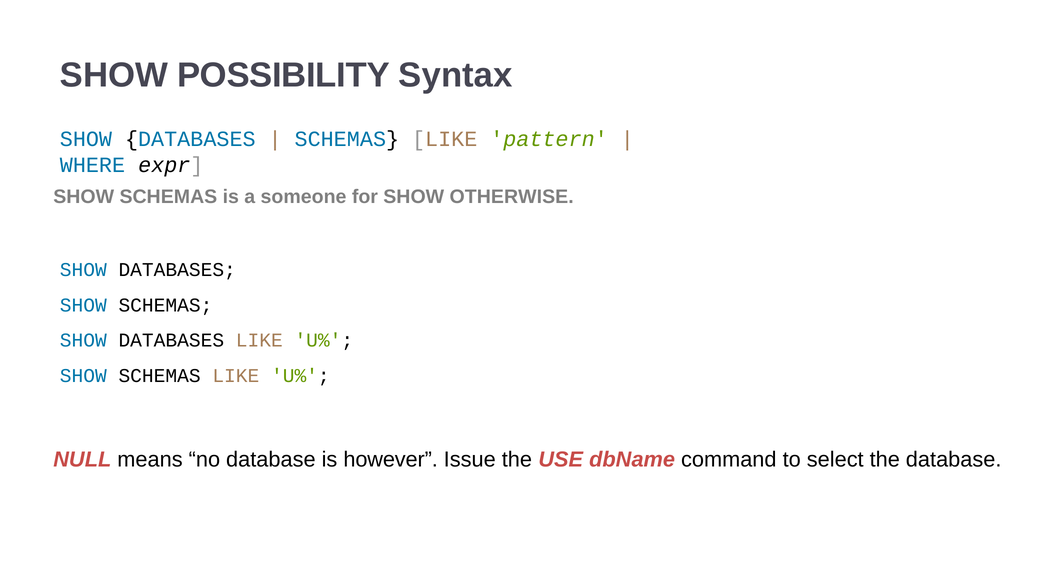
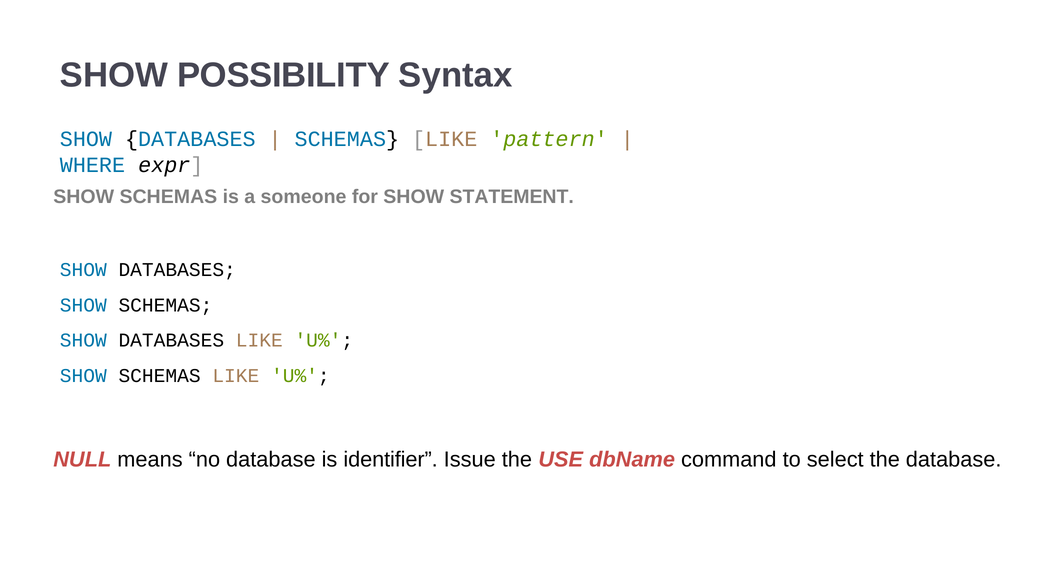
OTHERWISE: OTHERWISE -> STATEMENT
however: however -> identifier
